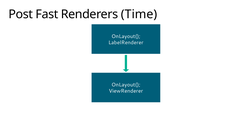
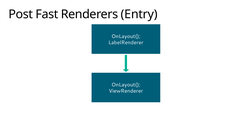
Time: Time -> Entry
